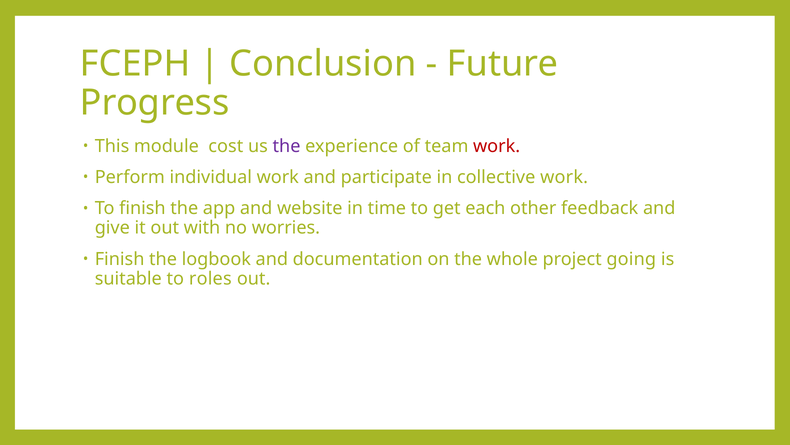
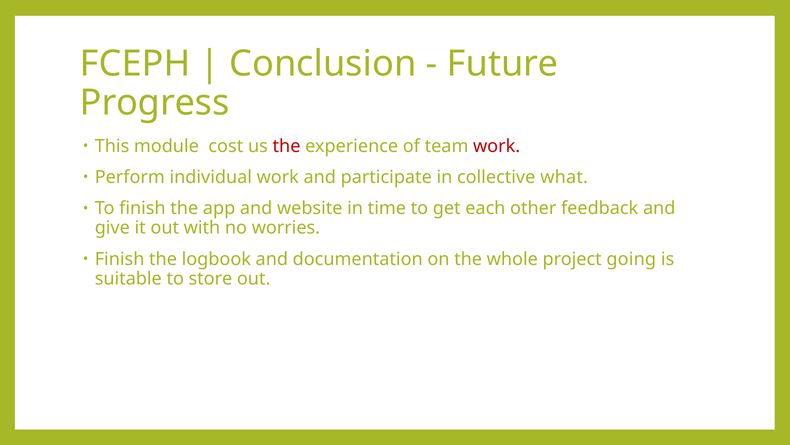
the at (287, 146) colour: purple -> red
collective work: work -> what
roles: roles -> store
